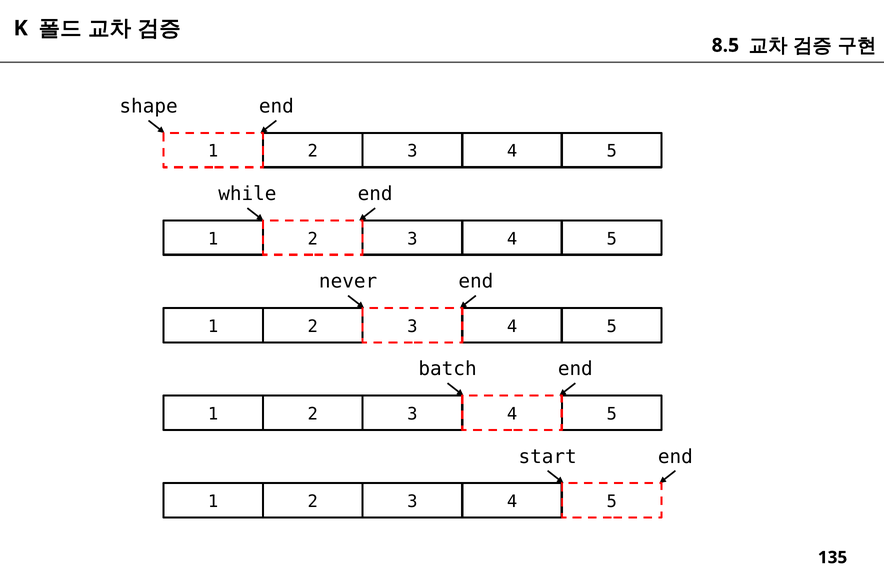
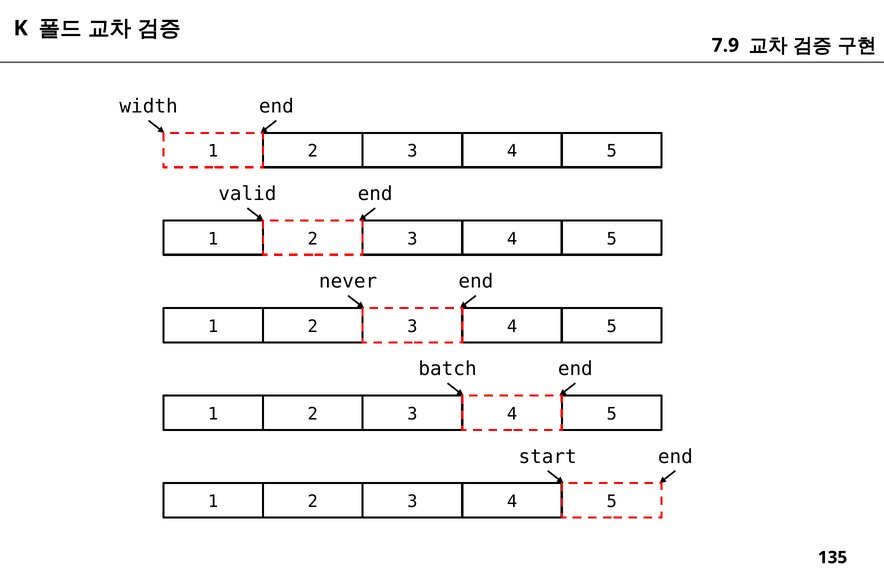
8.5: 8.5 -> 7.9
shape: shape -> width
while: while -> valid
